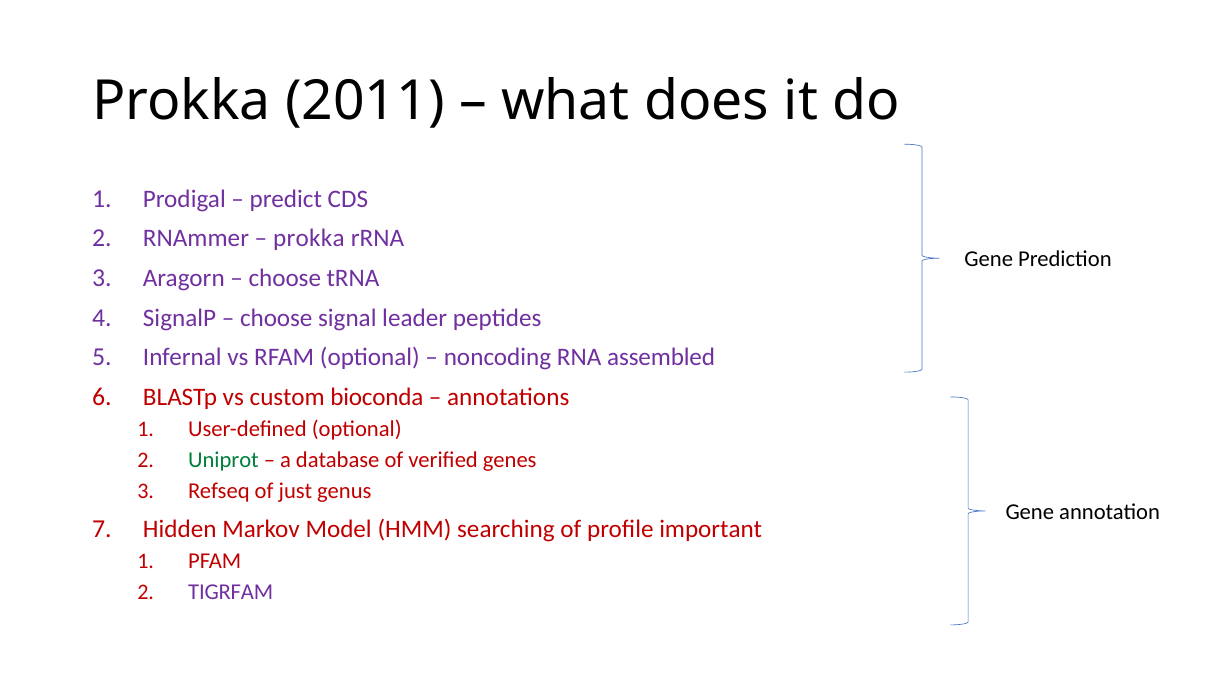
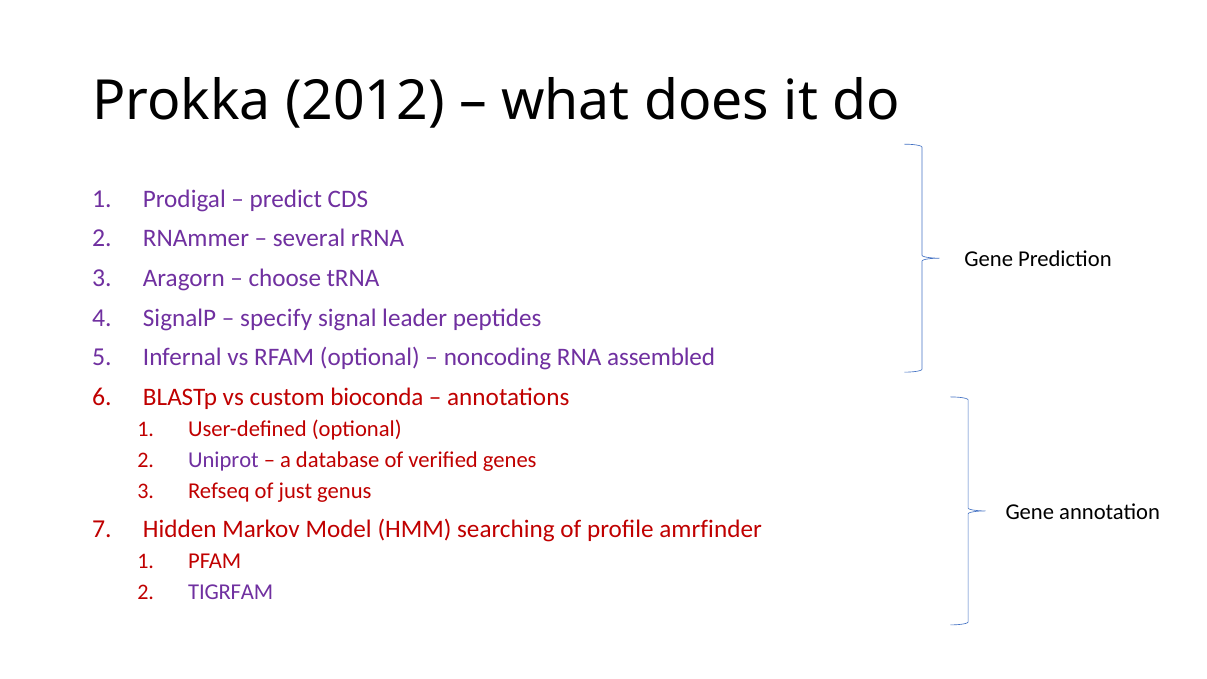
2011: 2011 -> 2012
prokka at (309, 238): prokka -> several
choose at (276, 318): choose -> specify
Uniprot colour: green -> purple
important: important -> amrfinder
